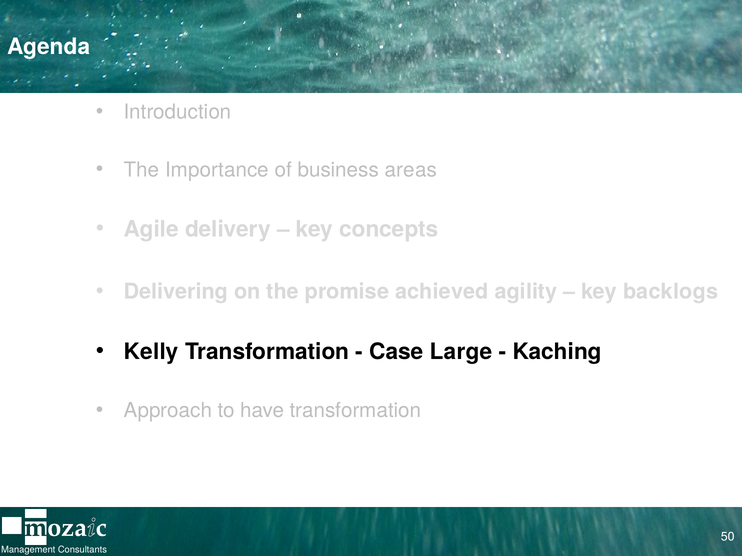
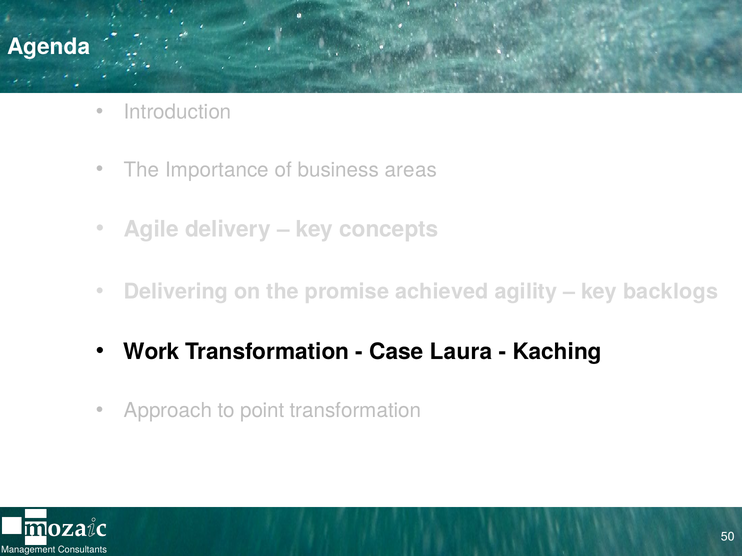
Kelly: Kelly -> Work
Large: Large -> Laura
have: have -> point
